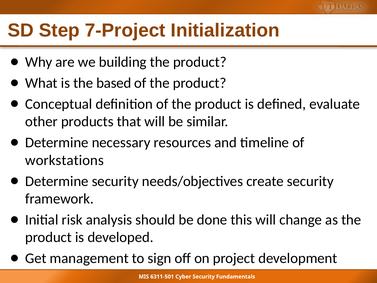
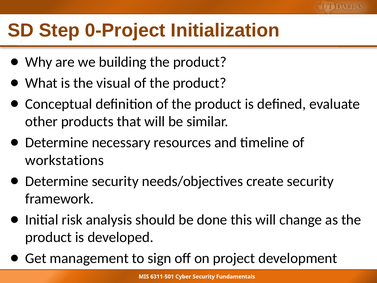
7-Project: 7-Project -> 0-Project
based: based -> visual
